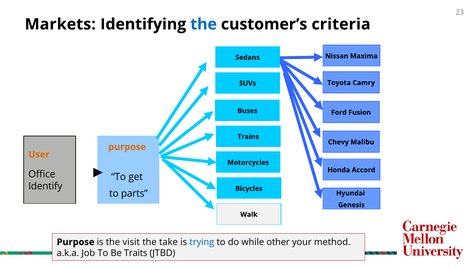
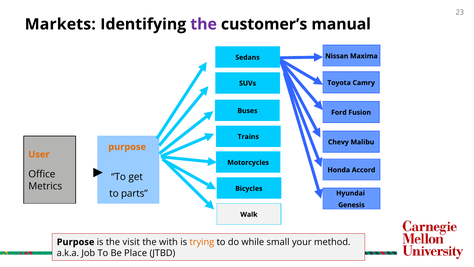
the at (204, 24) colour: blue -> purple
criteria: criteria -> manual
Identify: Identify -> Metrics
take: take -> with
trying colour: blue -> orange
other: other -> small
Traits: Traits -> Place
